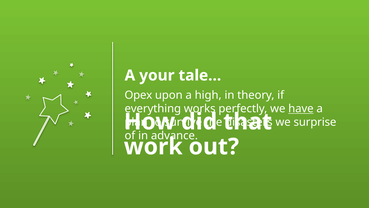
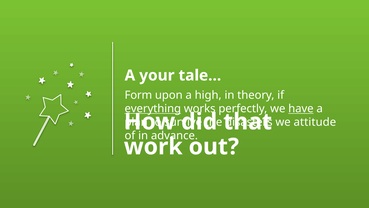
Opex: Opex -> Form
everything underline: none -> present
surprise: surprise -> attitude
